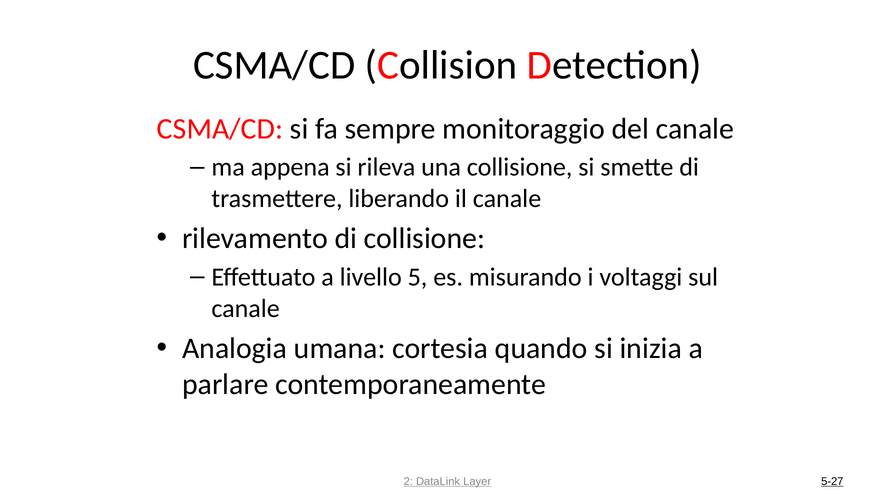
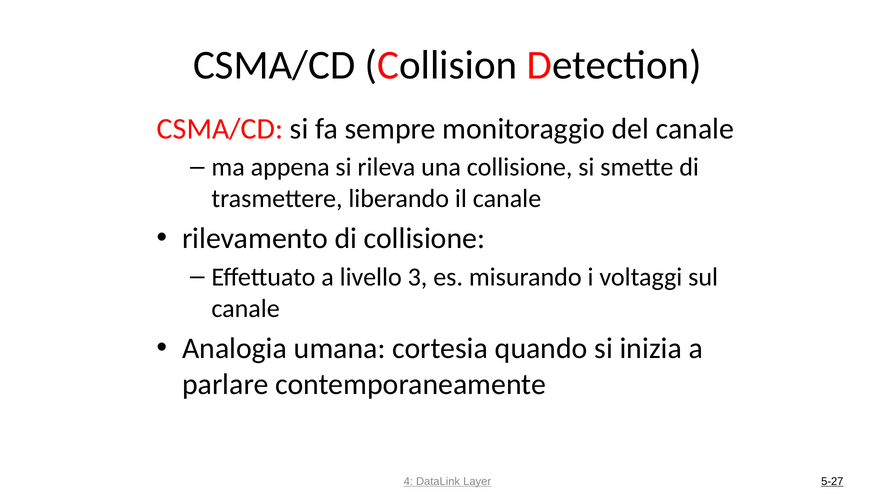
5: 5 -> 3
2: 2 -> 4
